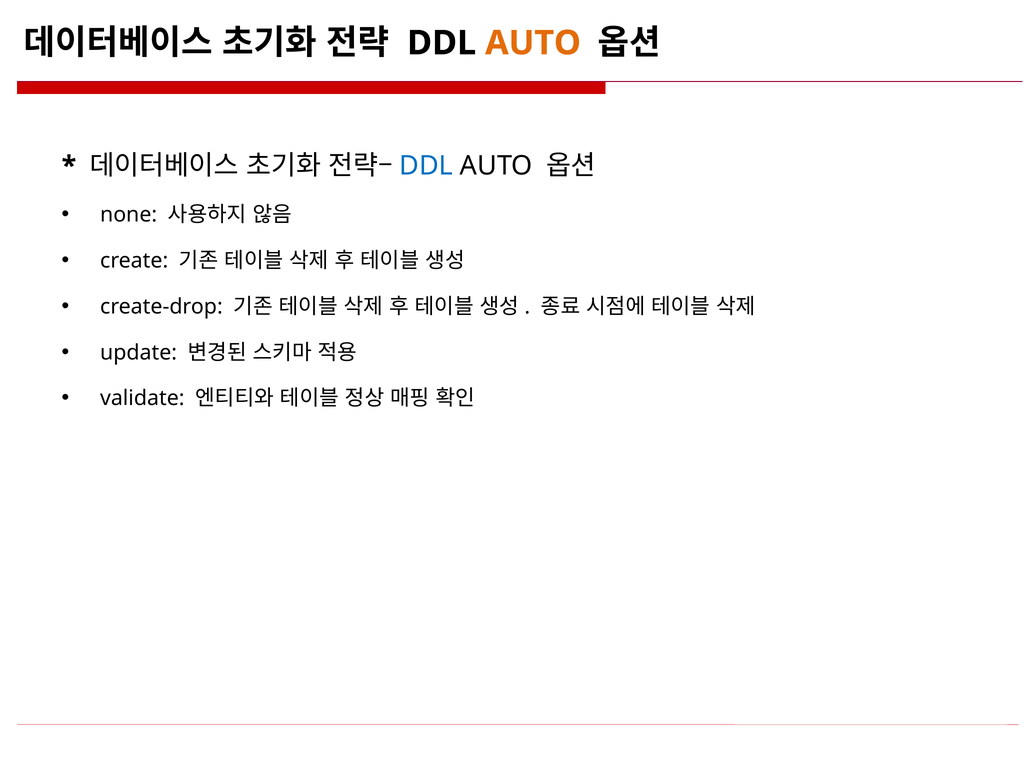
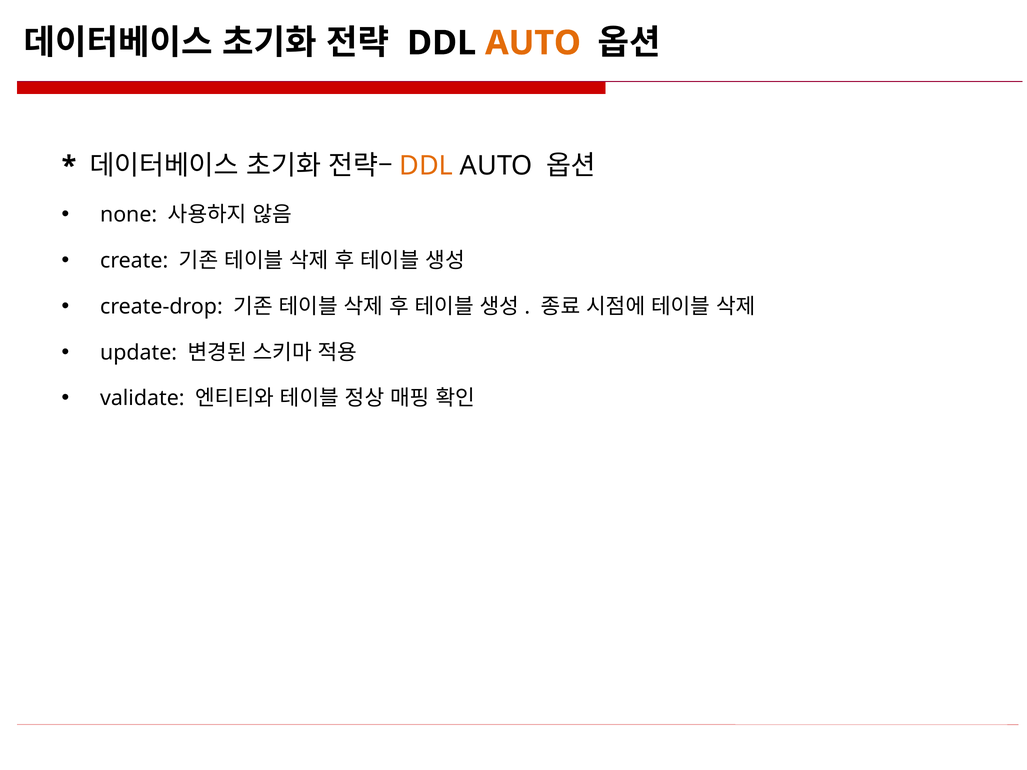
DDL at (426, 166) colour: blue -> orange
